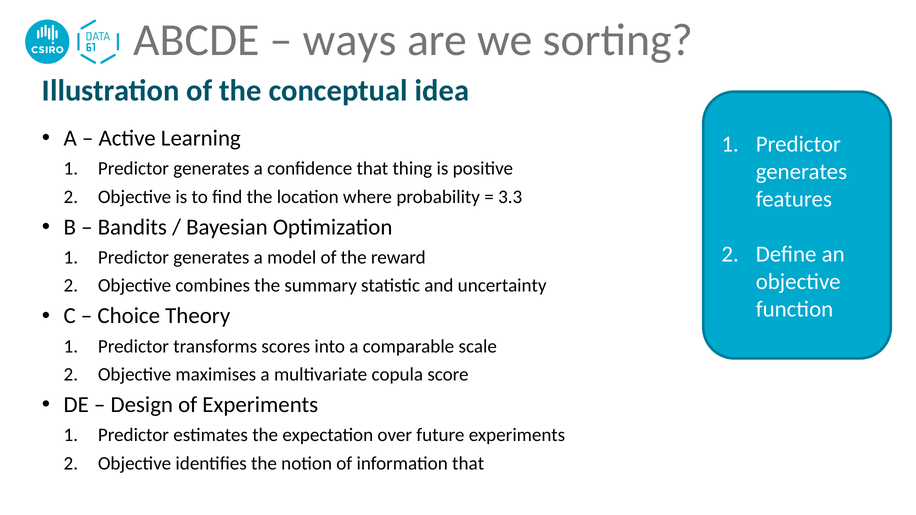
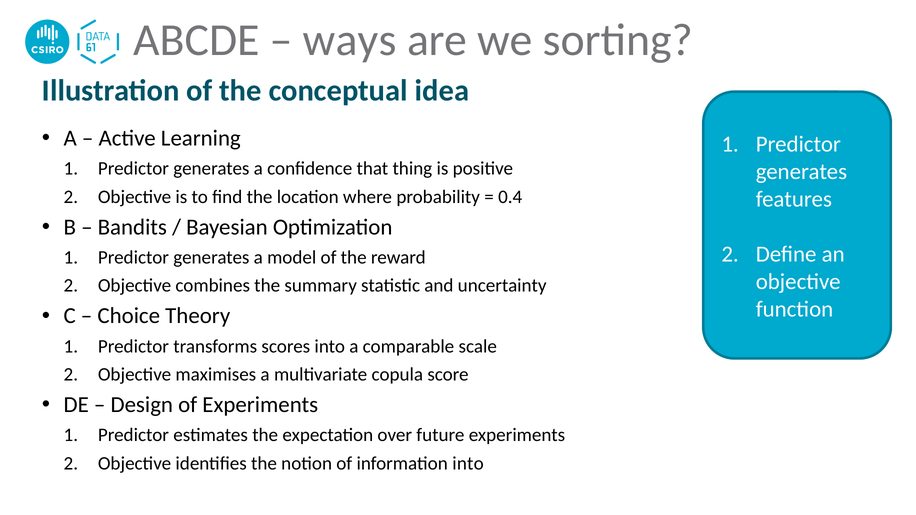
3.3: 3.3 -> 0.4
information that: that -> into
